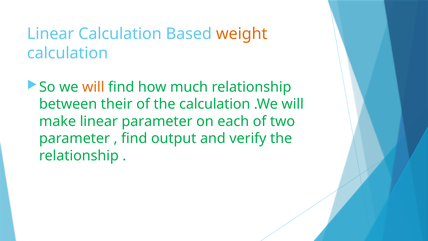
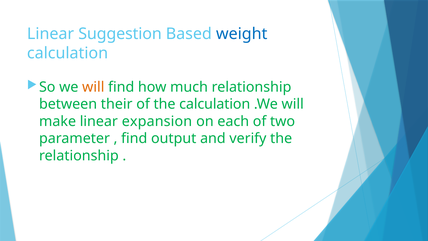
Linear Calculation: Calculation -> Suggestion
weight colour: orange -> blue
linear parameter: parameter -> expansion
